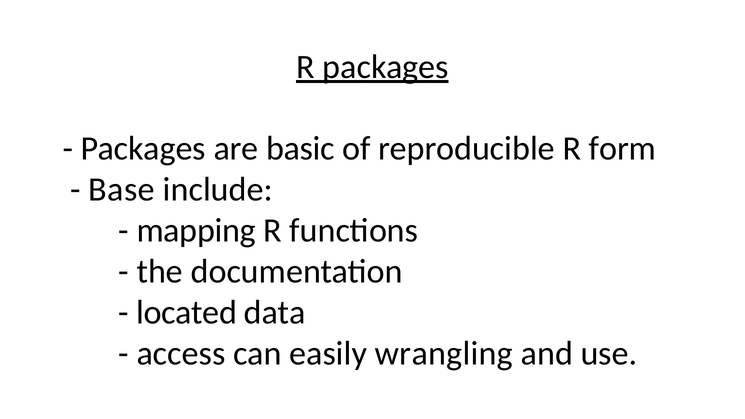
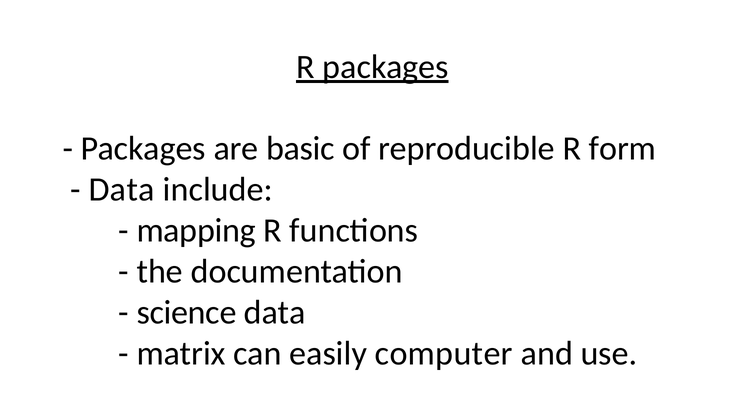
Base at (122, 190): Base -> Data
located: located -> science
access: access -> matrix
wrangling: wrangling -> computer
